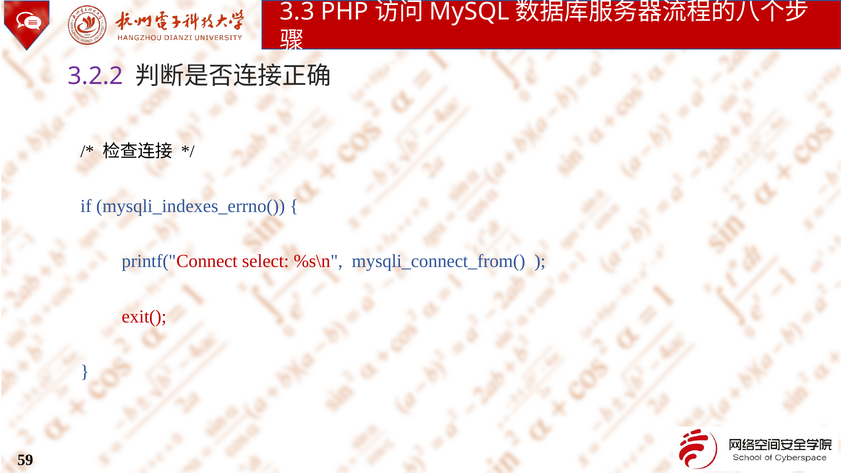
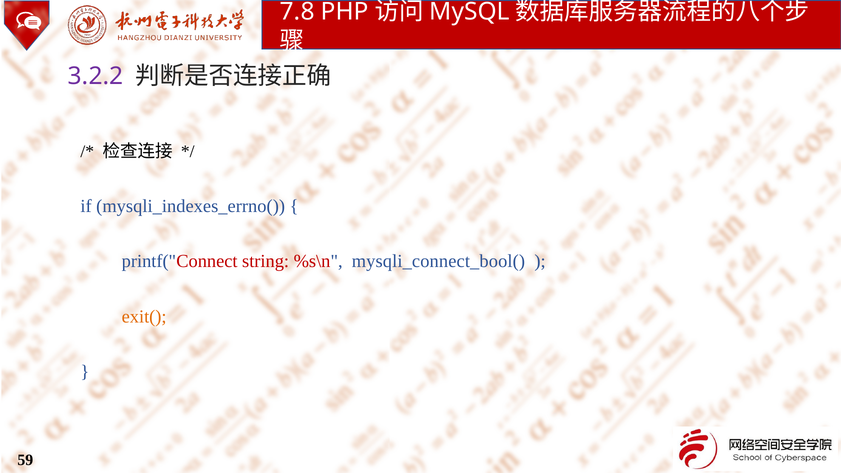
3.3: 3.3 -> 7.8
select: select -> string
mysqli_connect_from(: mysqli_connect_from( -> mysqli_connect_bool(
exit( colour: red -> orange
